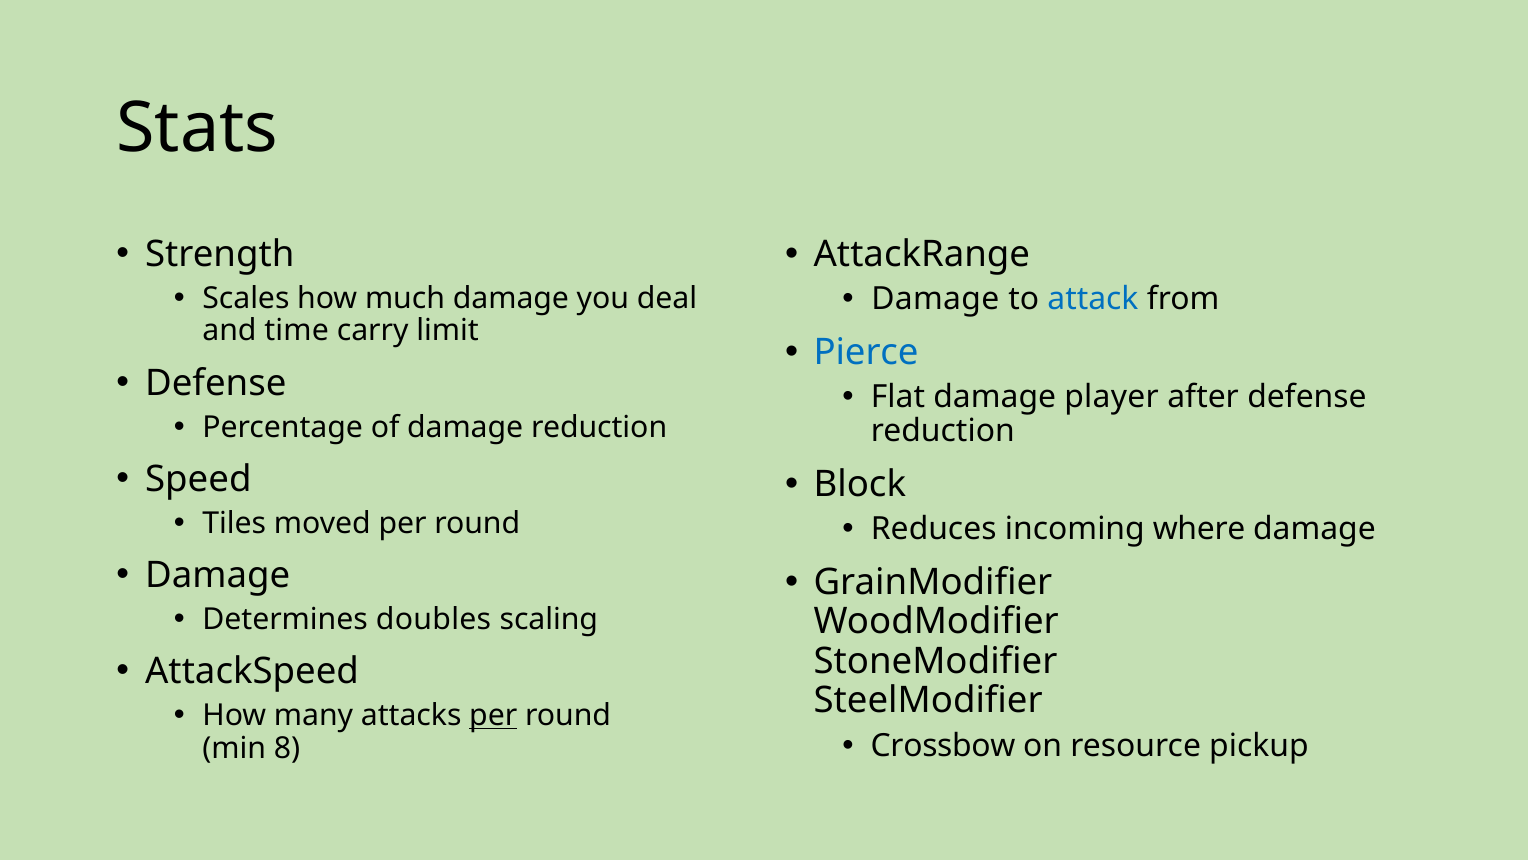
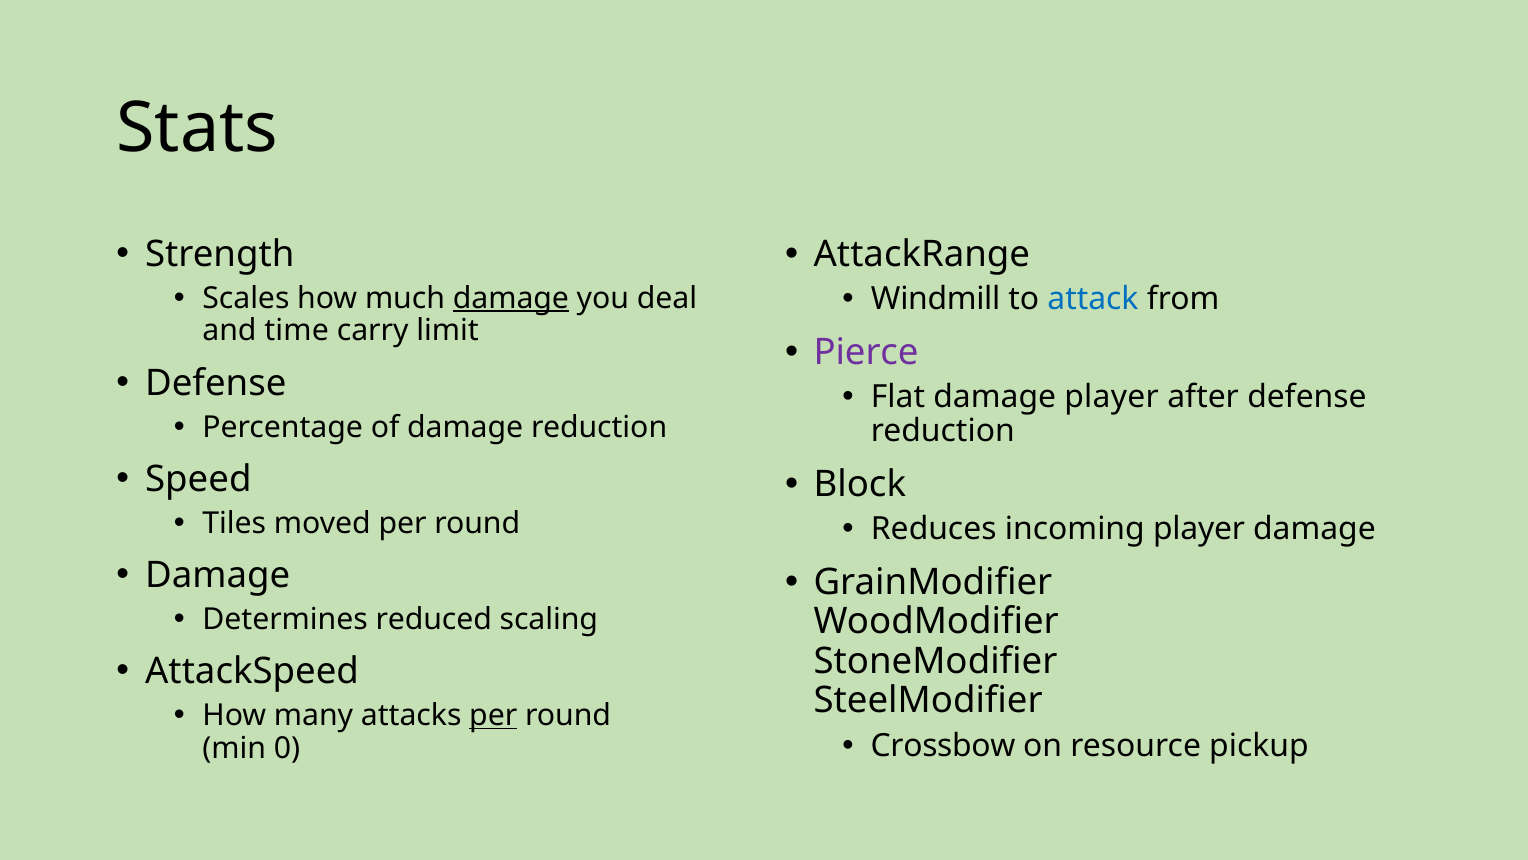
damage at (511, 298) underline: none -> present
Damage at (935, 299): Damage -> Windmill
Pierce colour: blue -> purple
incoming where: where -> player
doubles: doubles -> reduced
8: 8 -> 0
